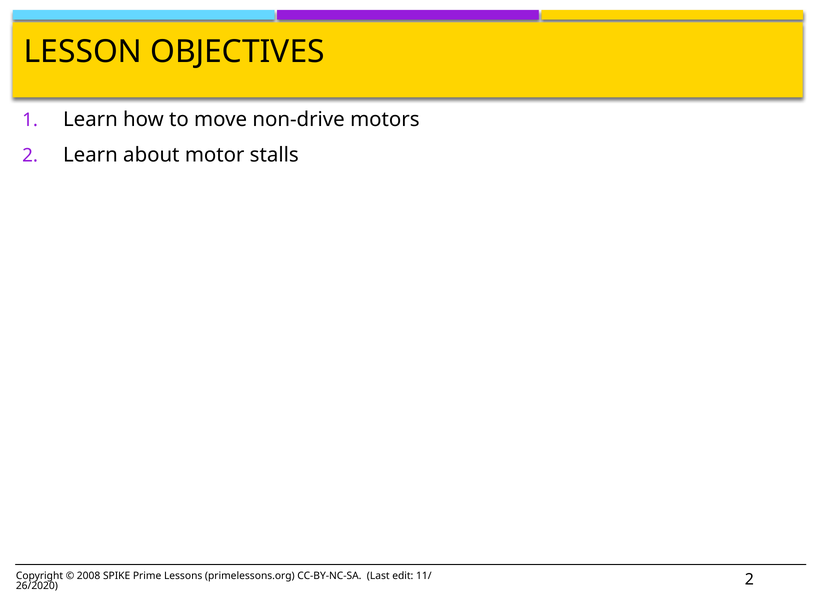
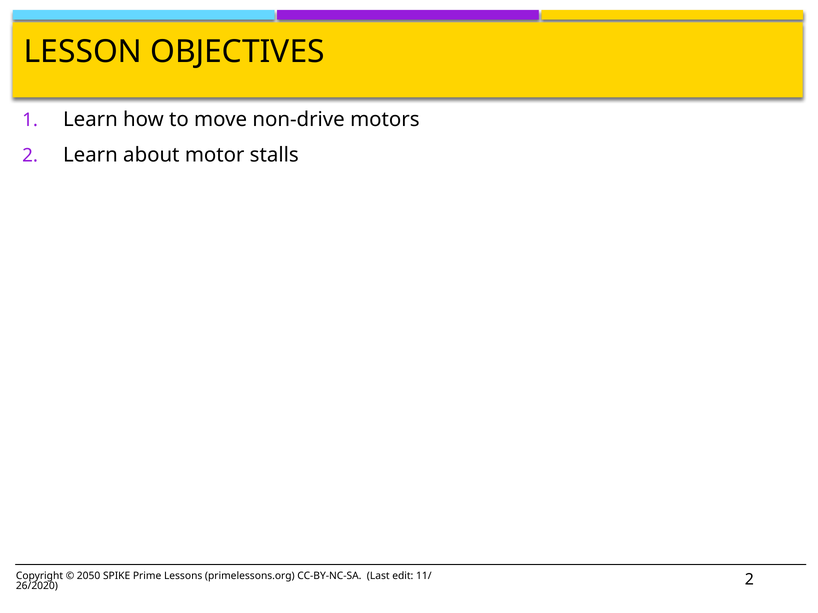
2008: 2008 -> 2050
